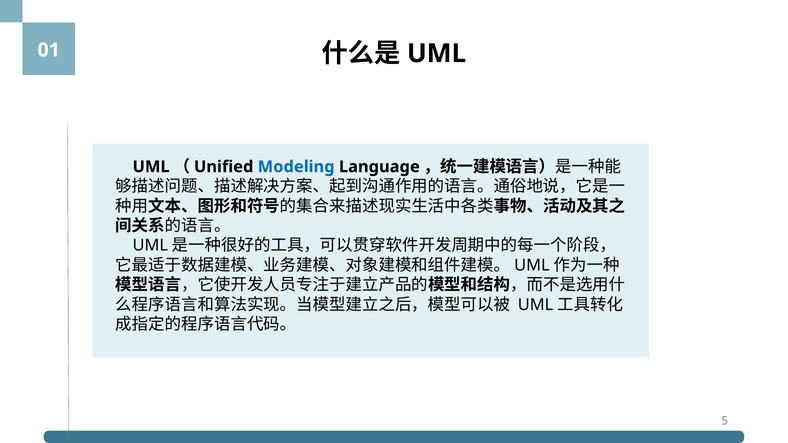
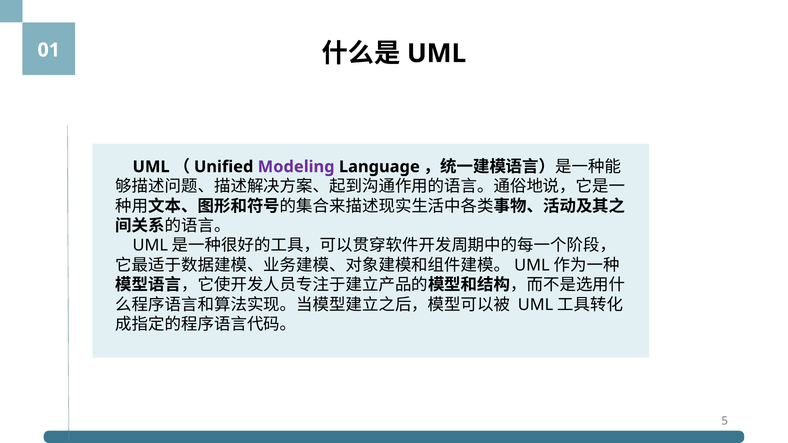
Modeling colour: blue -> purple
